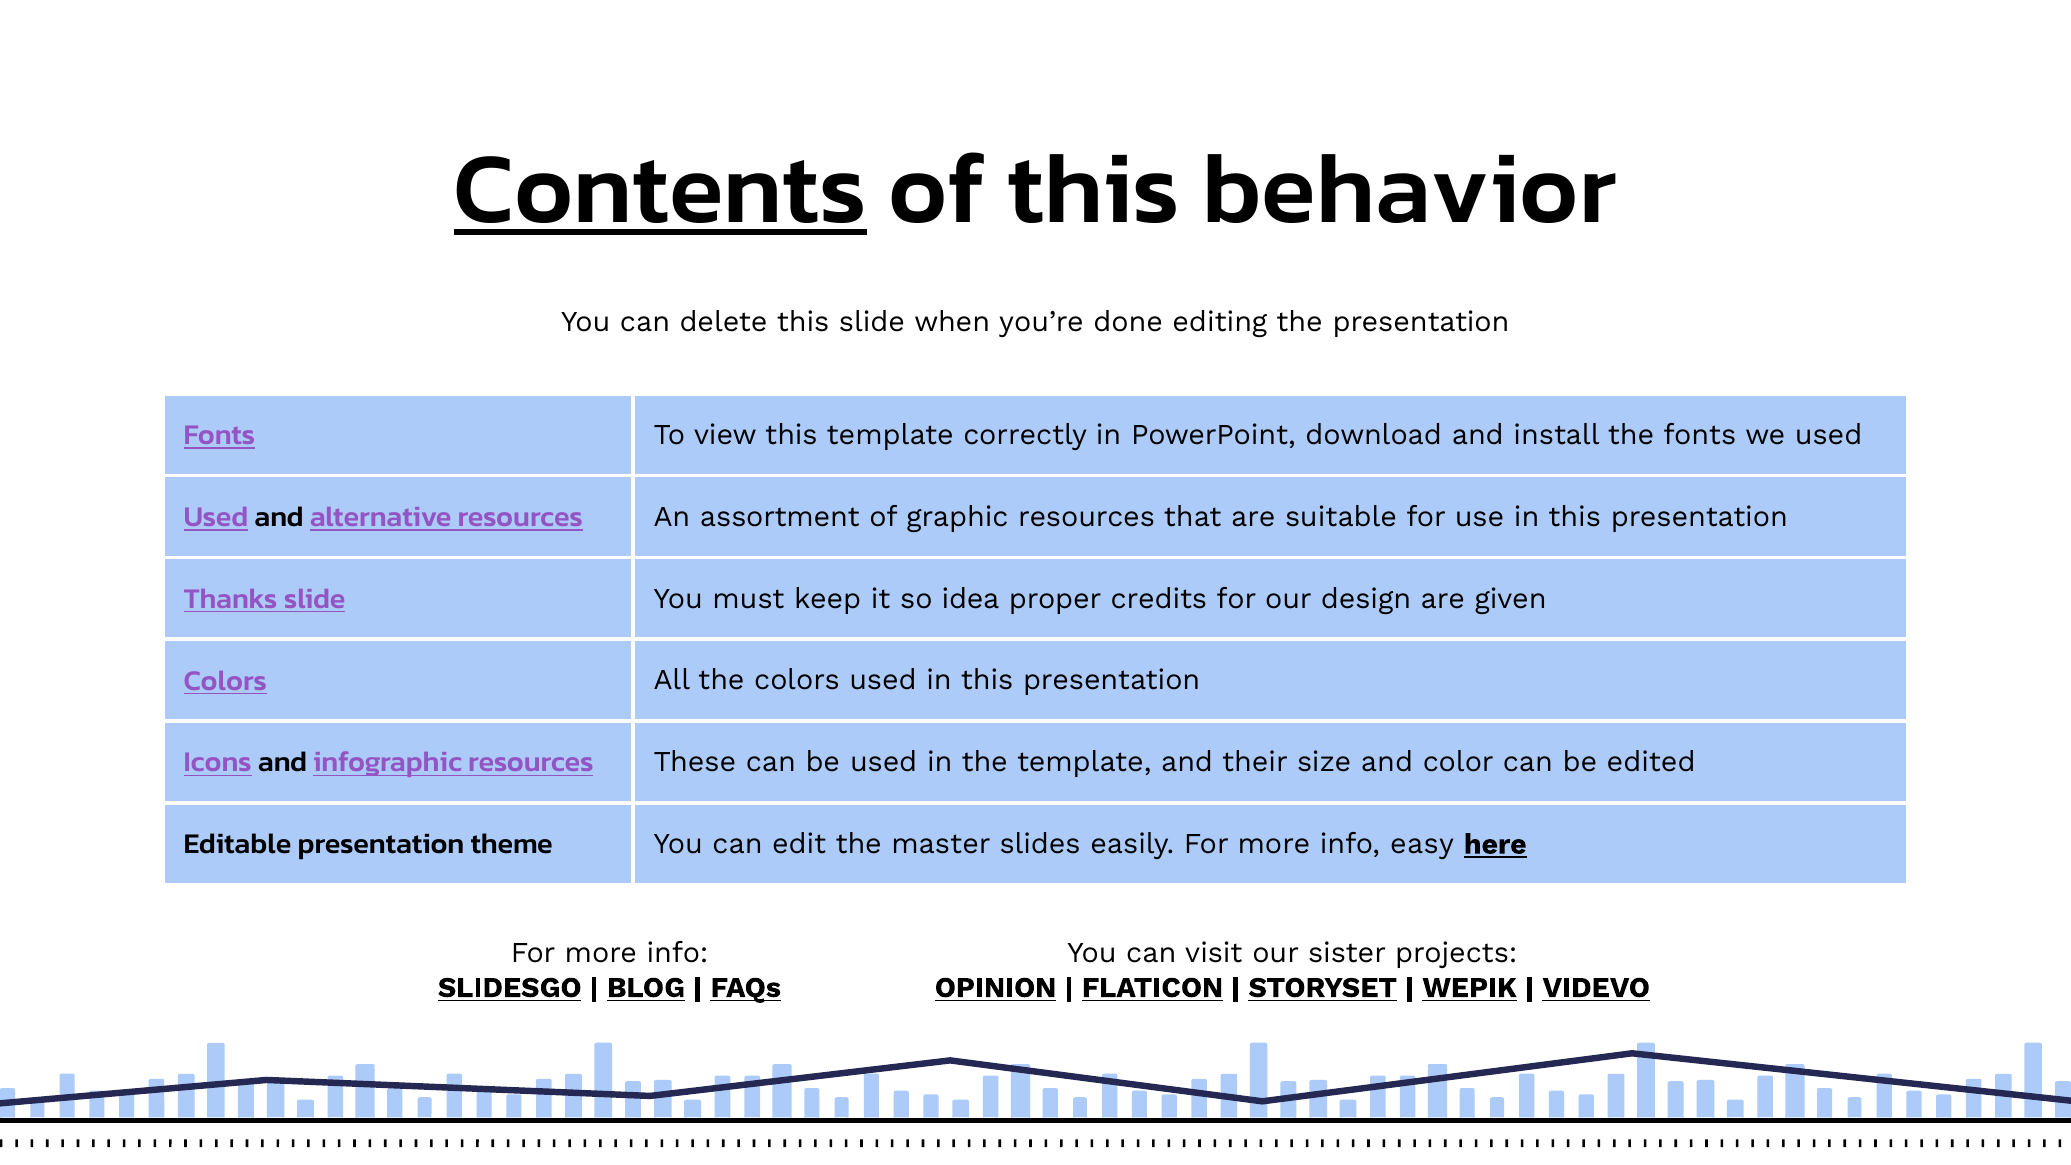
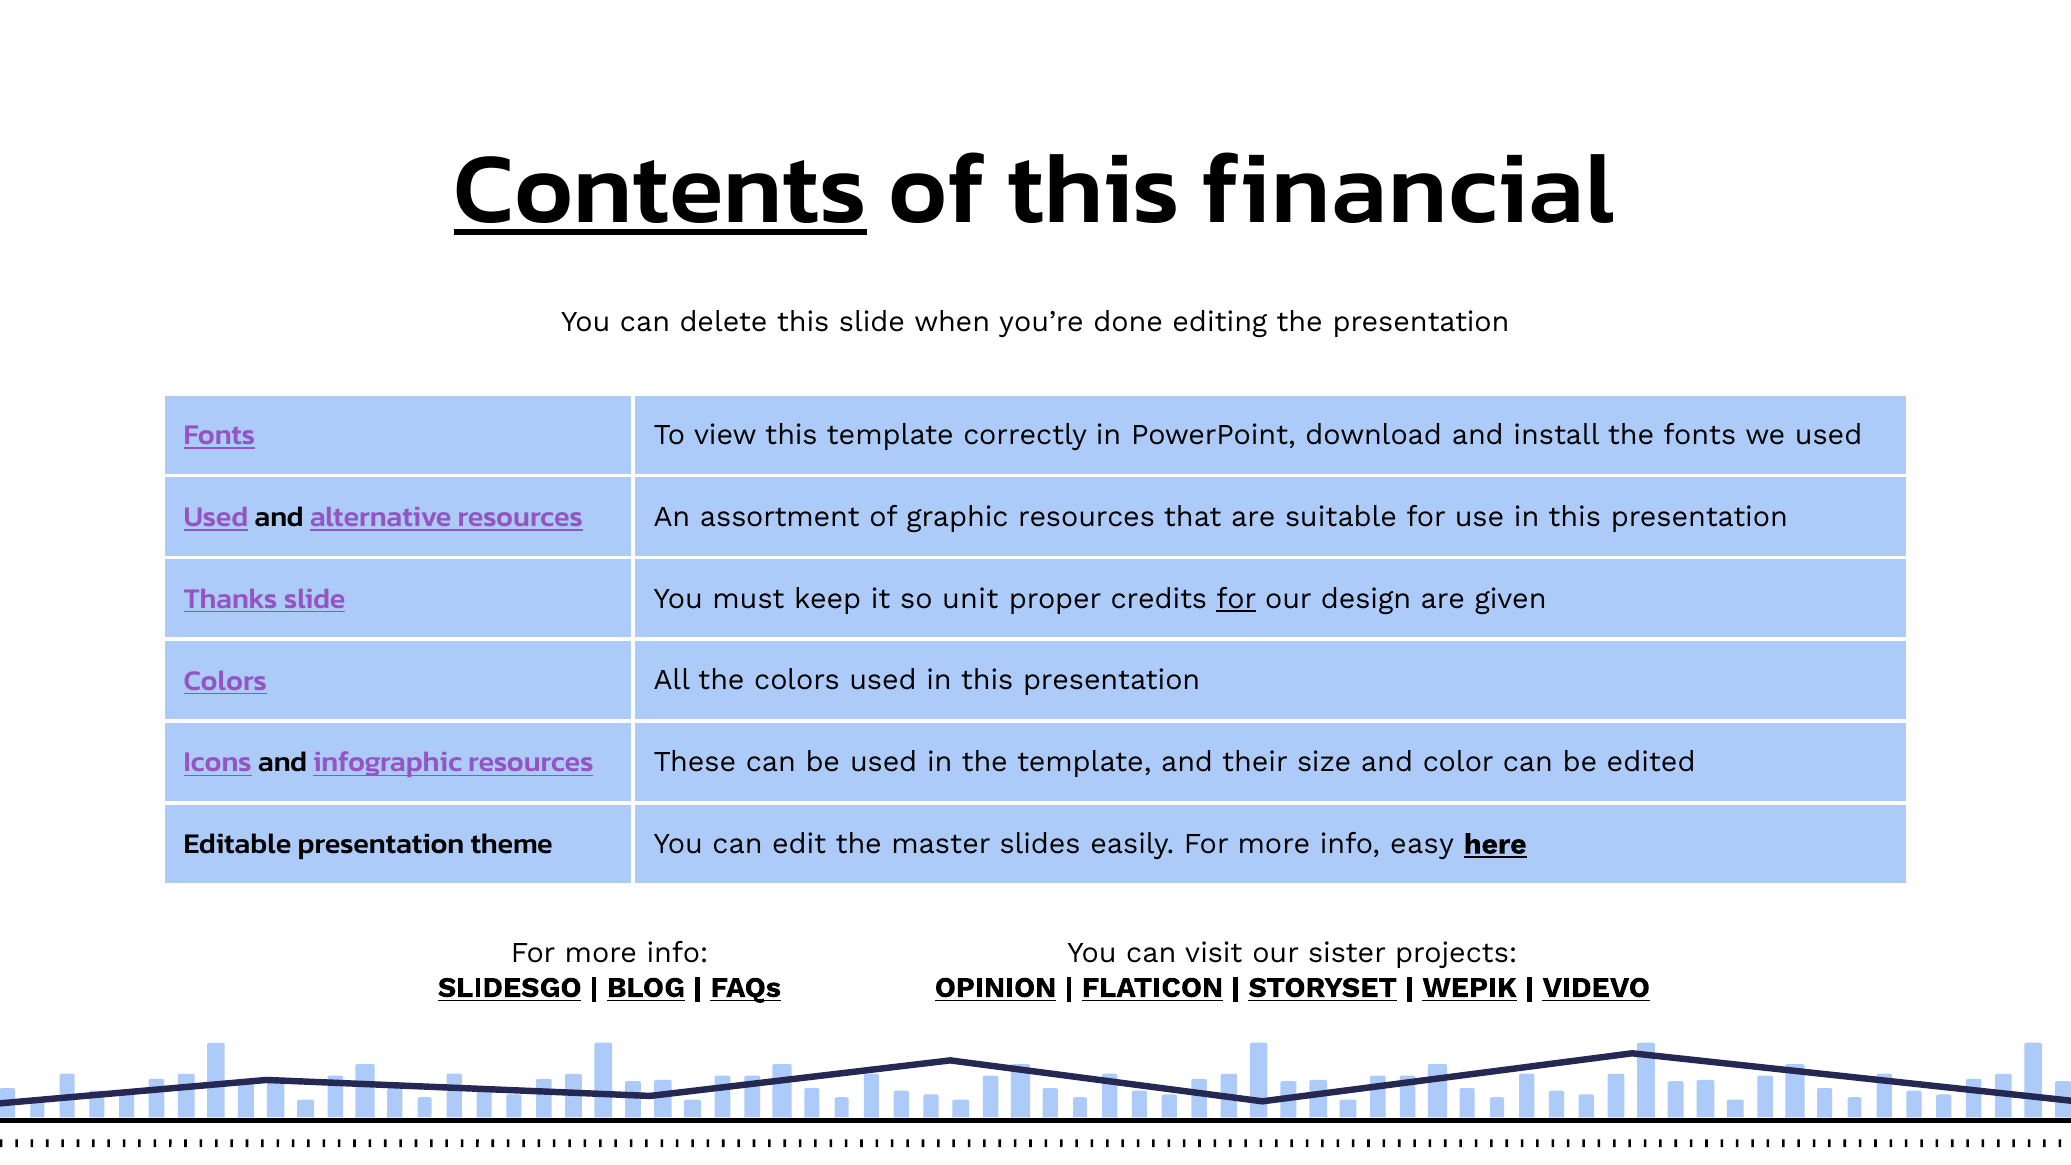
behavior: behavior -> financial
idea: idea -> unit
for at (1236, 599) underline: none -> present
